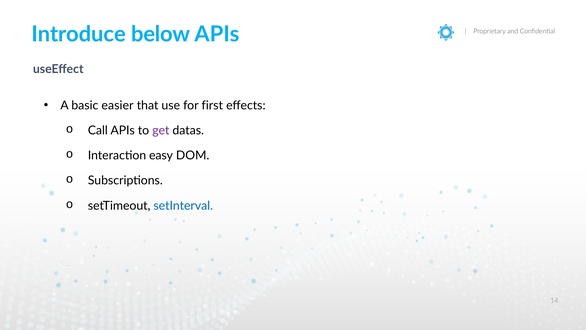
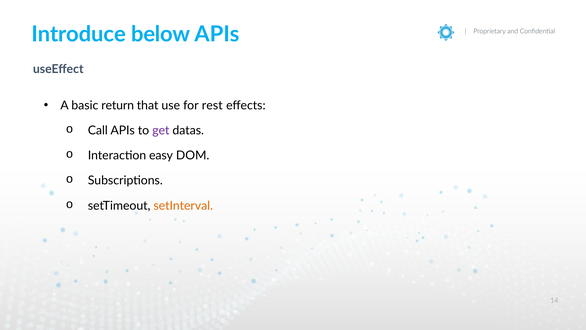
easier: easier -> return
first: first -> rest
setInterval colour: blue -> orange
